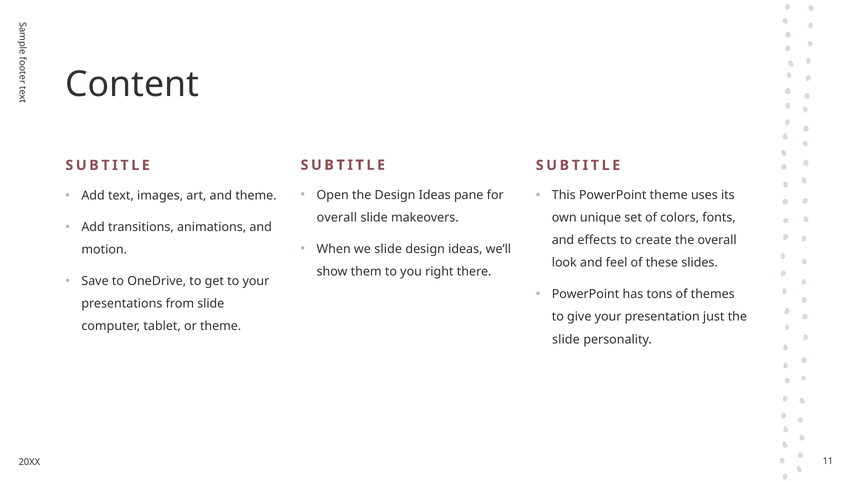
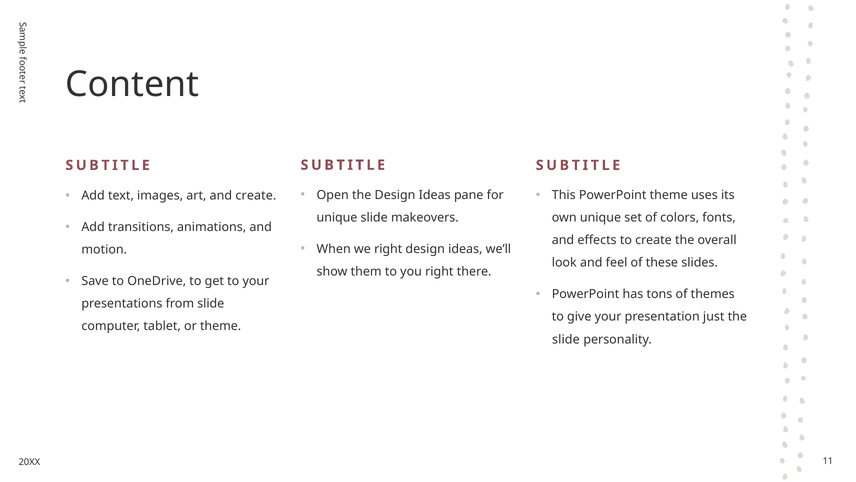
and theme: theme -> create
overall at (337, 217): overall -> unique
we slide: slide -> right
